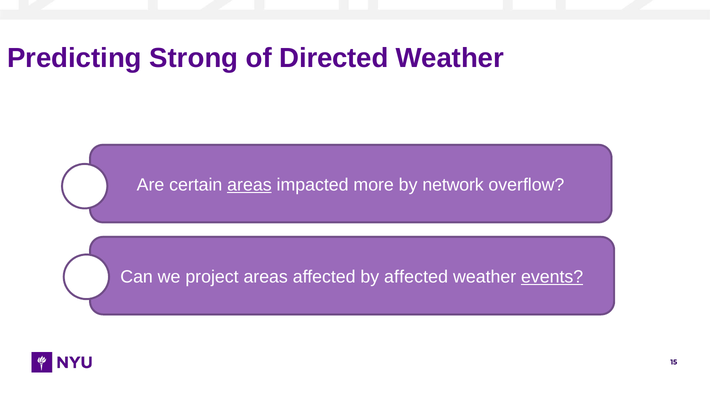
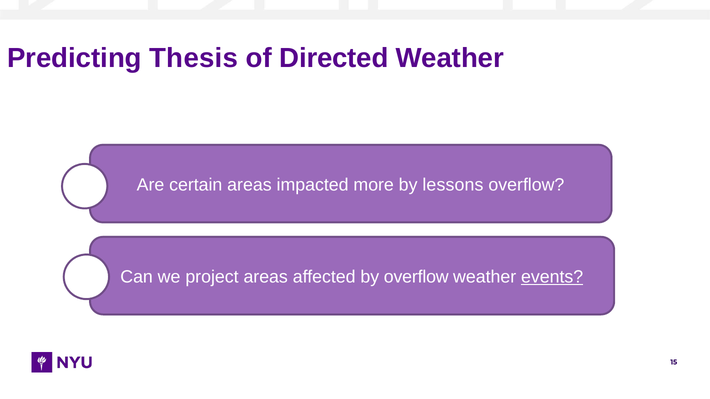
Strong: Strong -> Thesis
areas at (249, 185) underline: present -> none
network: network -> lessons
by affected: affected -> overflow
